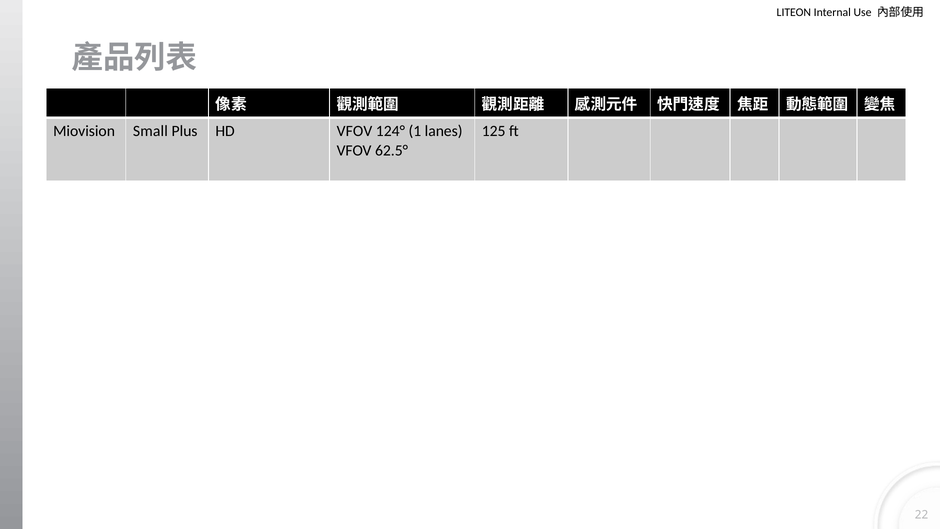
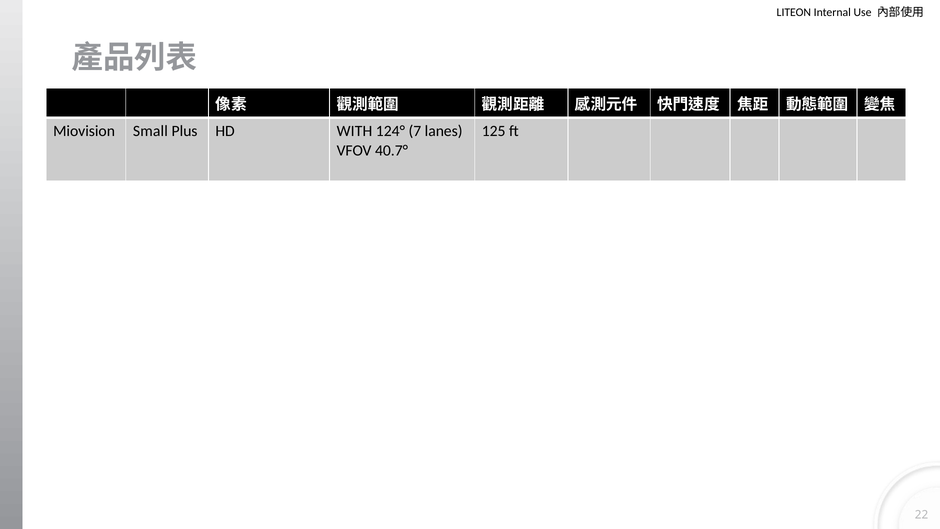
HD VFOV: VFOV -> WITH
1: 1 -> 7
62.5°: 62.5° -> 40.7°
